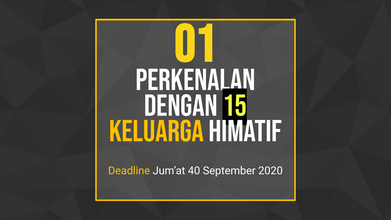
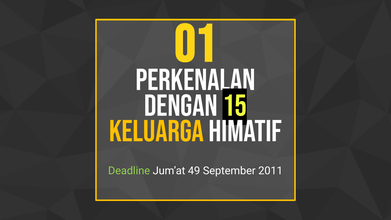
Deadline colour: yellow -> light green
40: 40 -> 49
2020: 2020 -> 2011
